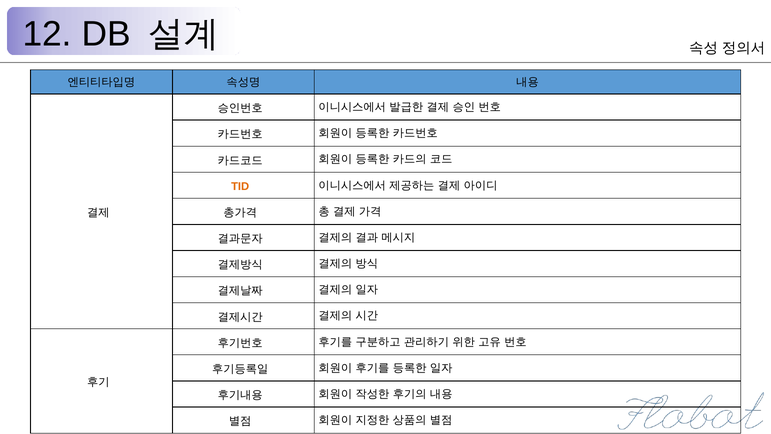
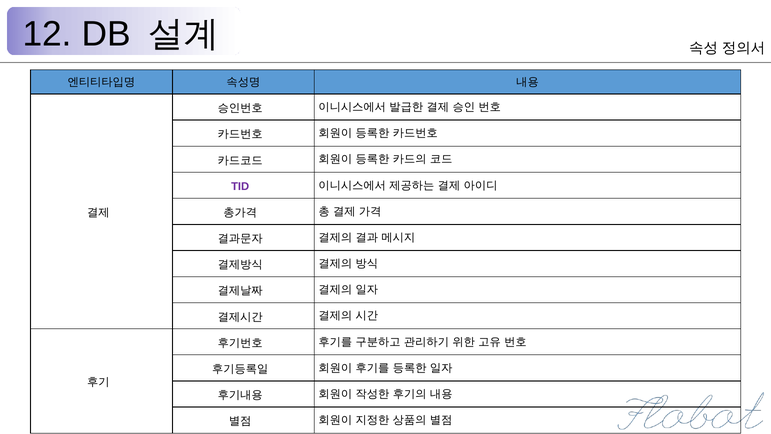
TID colour: orange -> purple
